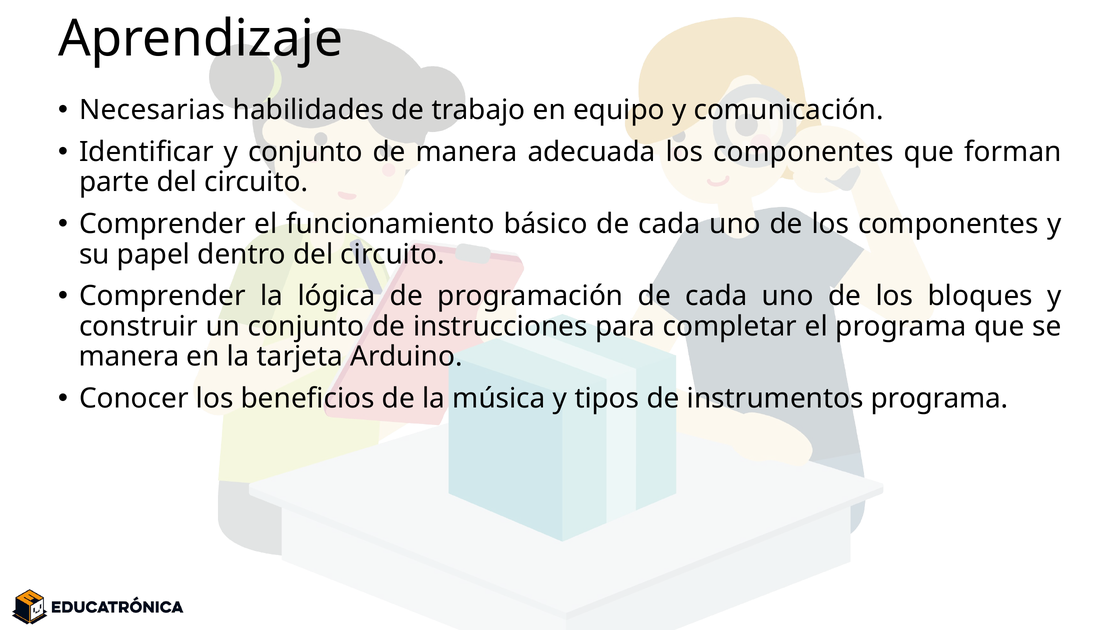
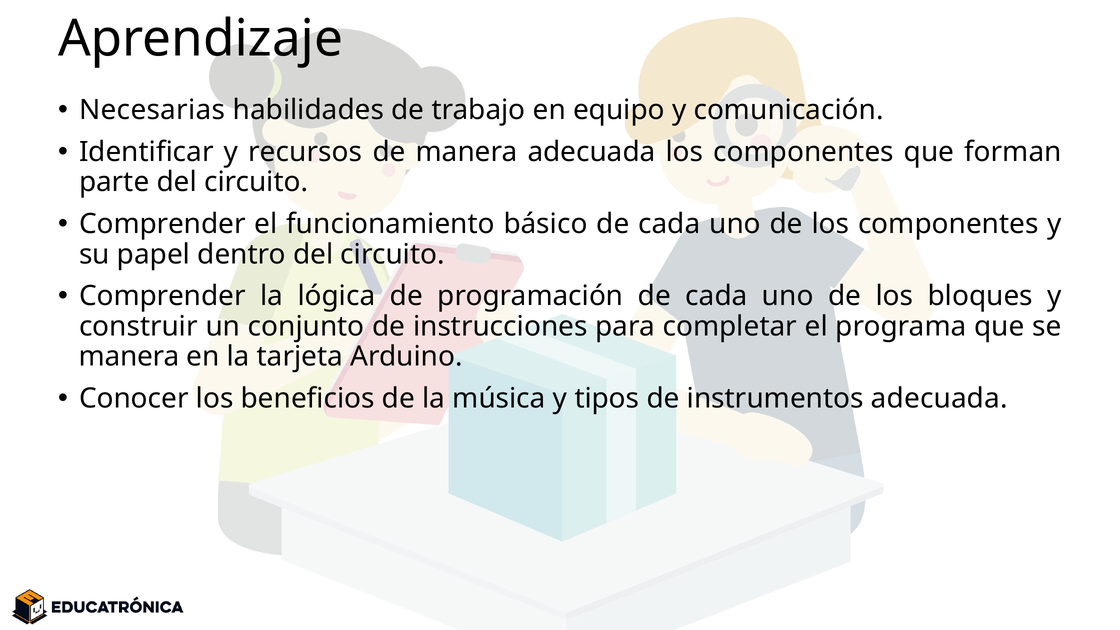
y conjunto: conjunto -> recursos
instrumentos programa: programa -> adecuada
